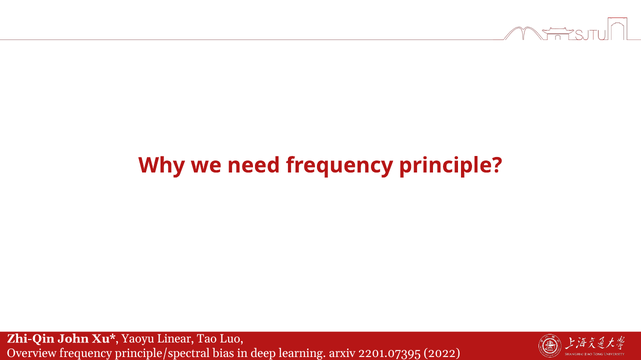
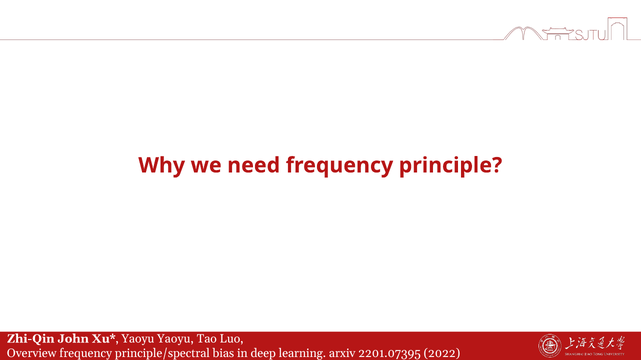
Yaoyu Linear: Linear -> Yaoyu
